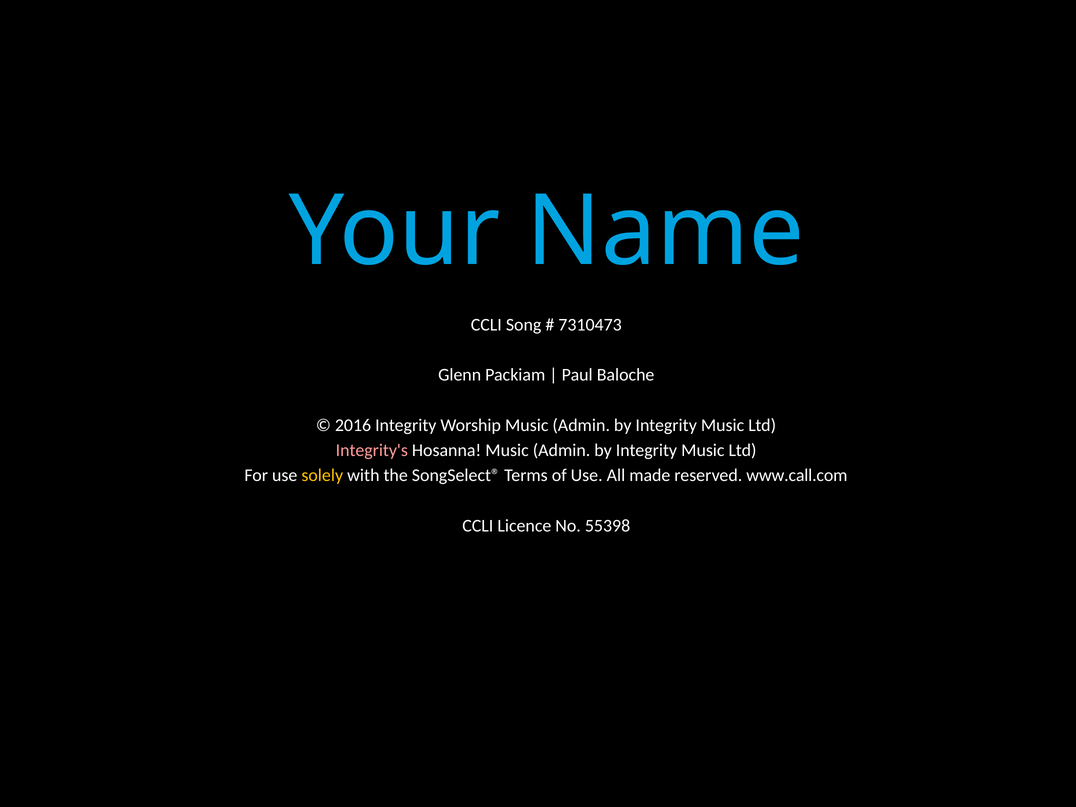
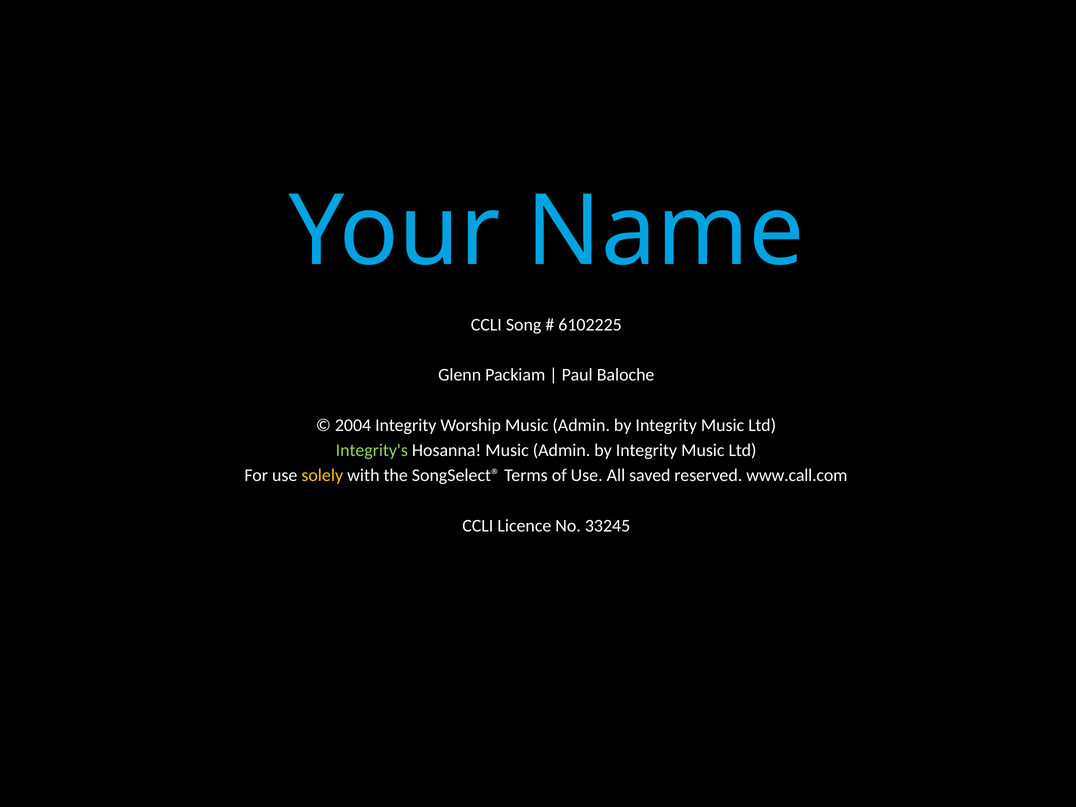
7310473: 7310473 -> 6102225
2016: 2016 -> 2004
Integrity's colour: pink -> light green
made: made -> saved
55398: 55398 -> 33245
